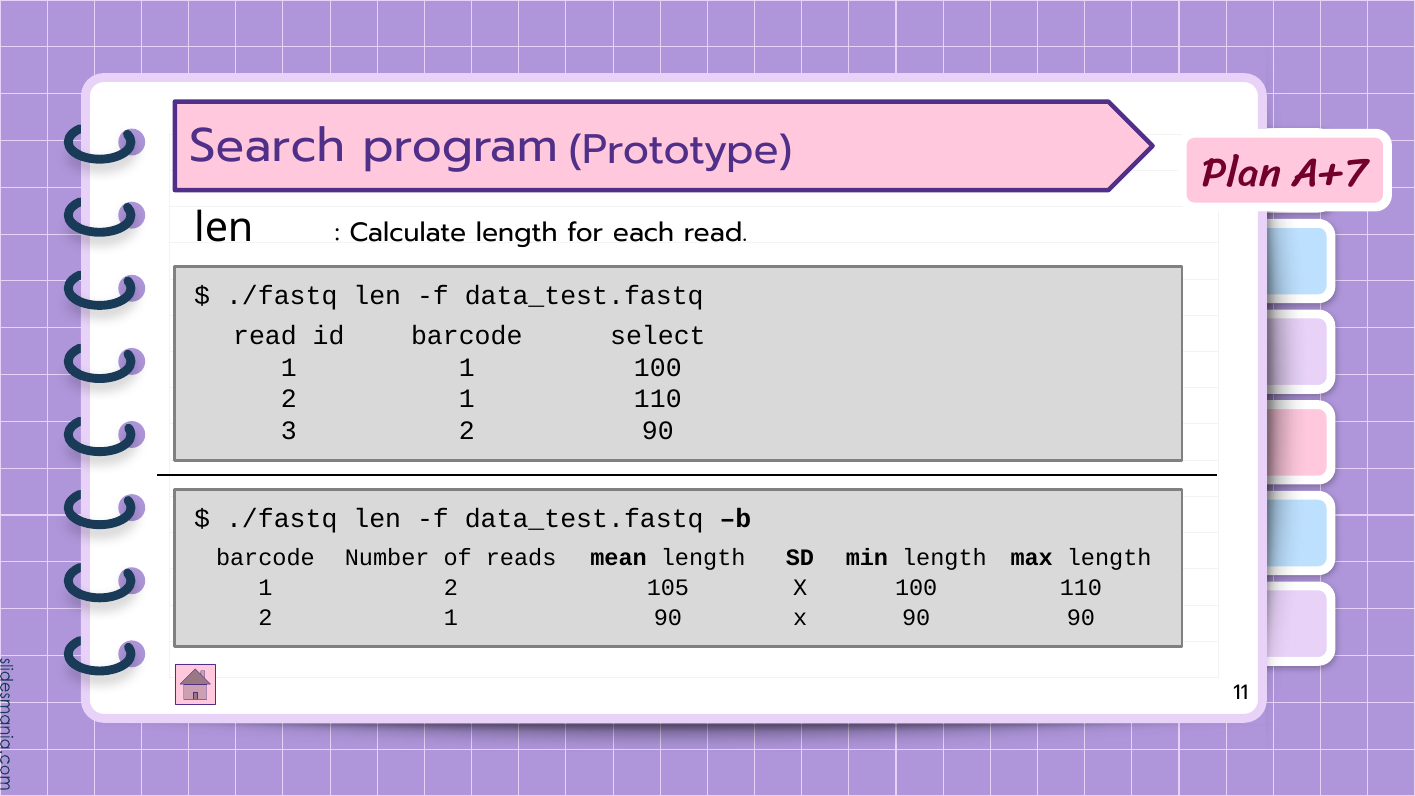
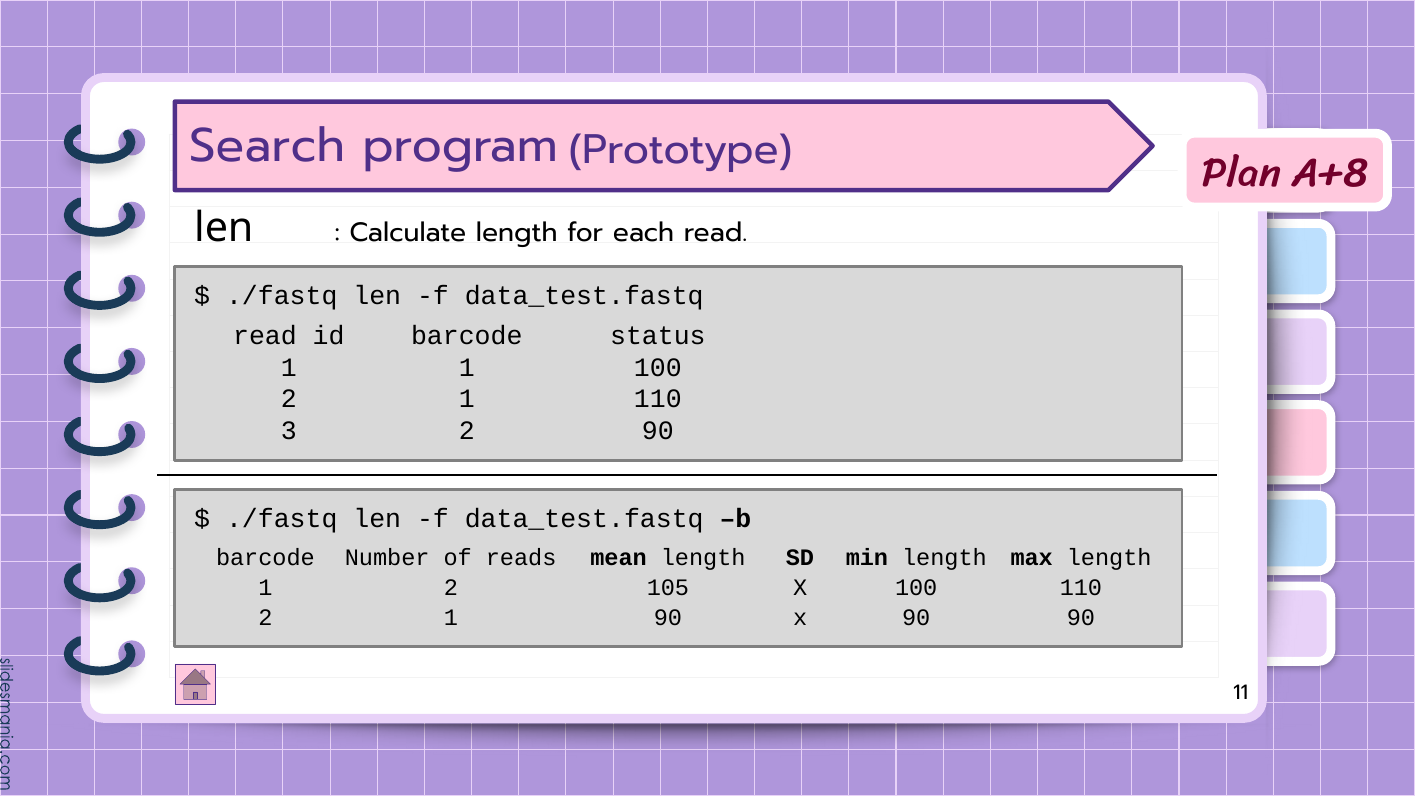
A+7: A+7 -> A+8
select: select -> status
